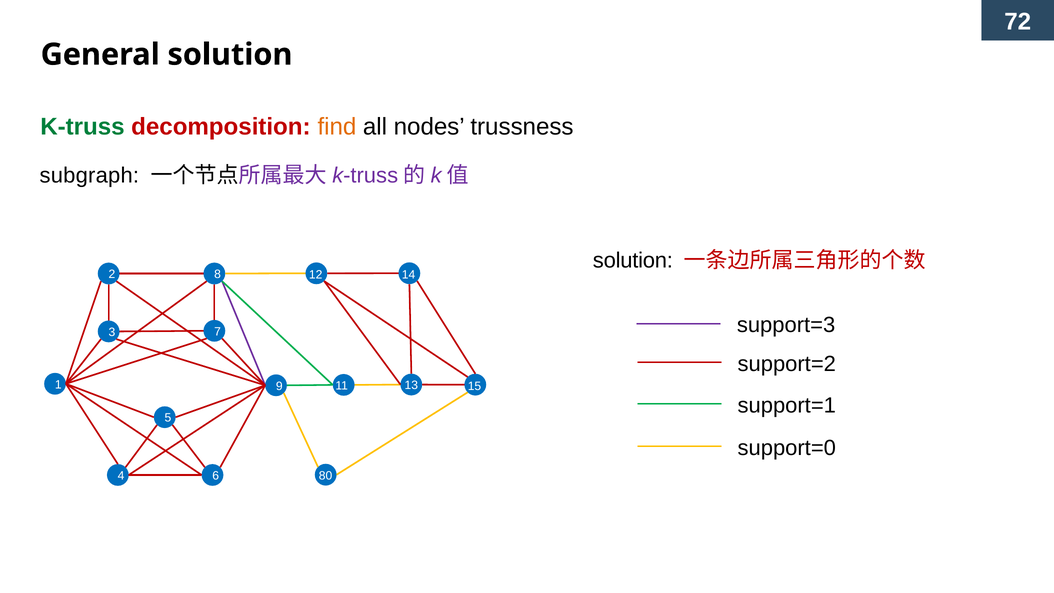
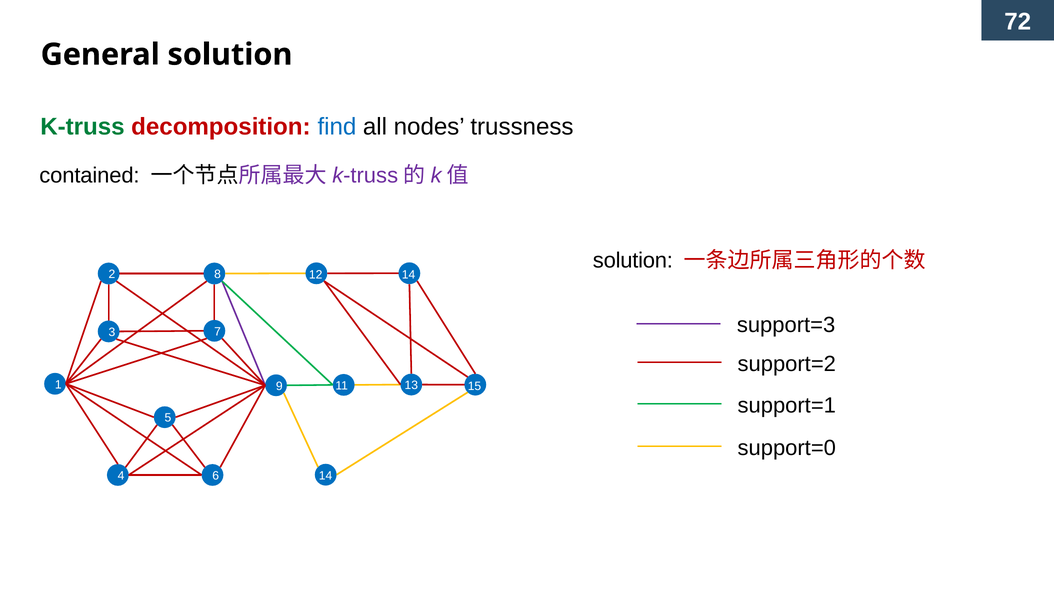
find colour: orange -> blue
subgraph: subgraph -> contained
6 80: 80 -> 14
